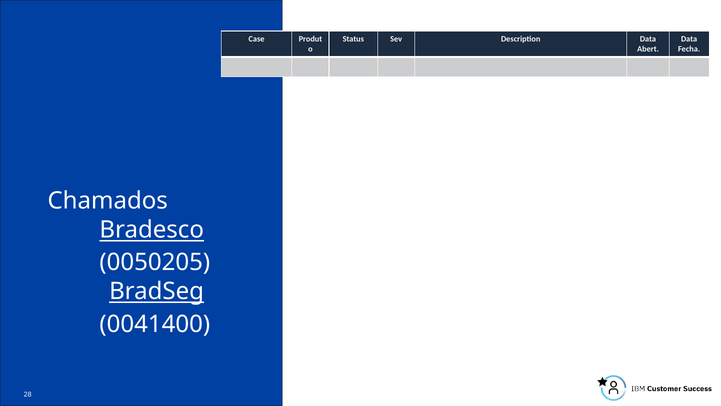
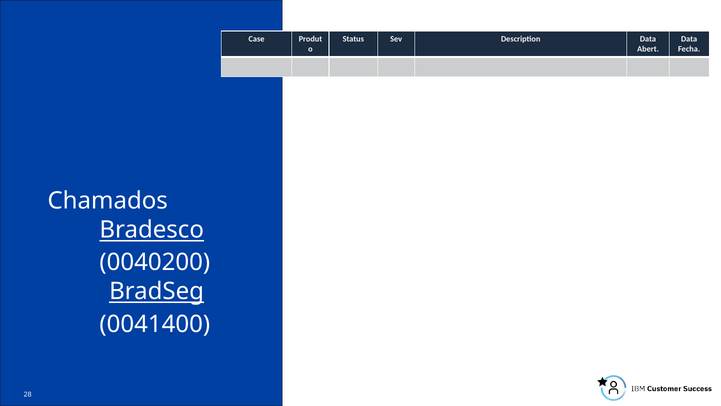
0050205: 0050205 -> 0040200
